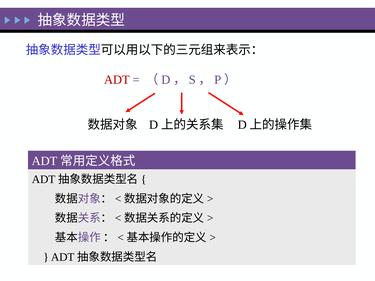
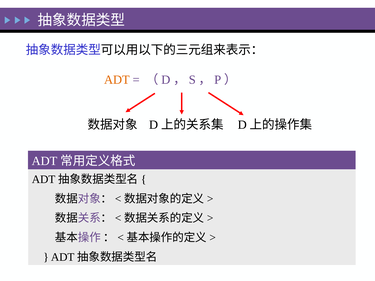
ADT colour: red -> orange
